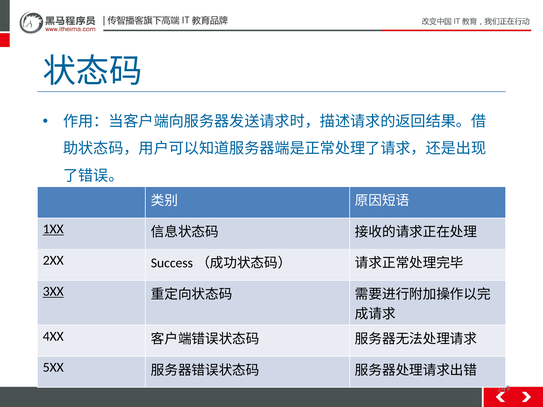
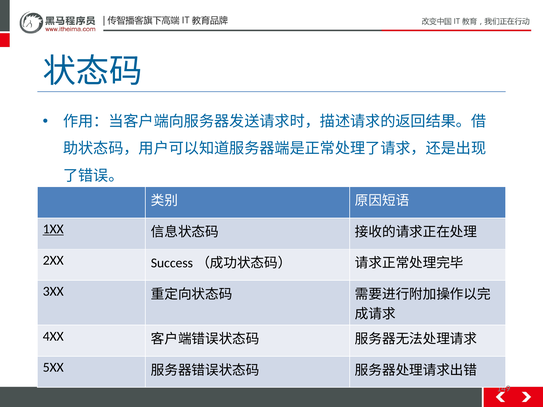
3XX underline: present -> none
